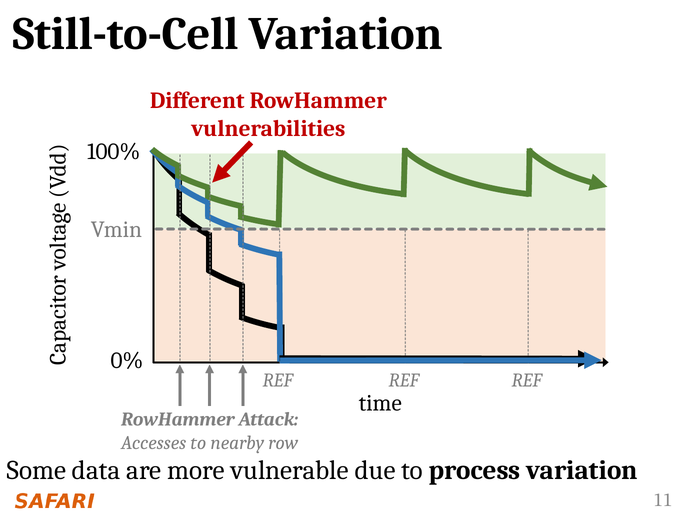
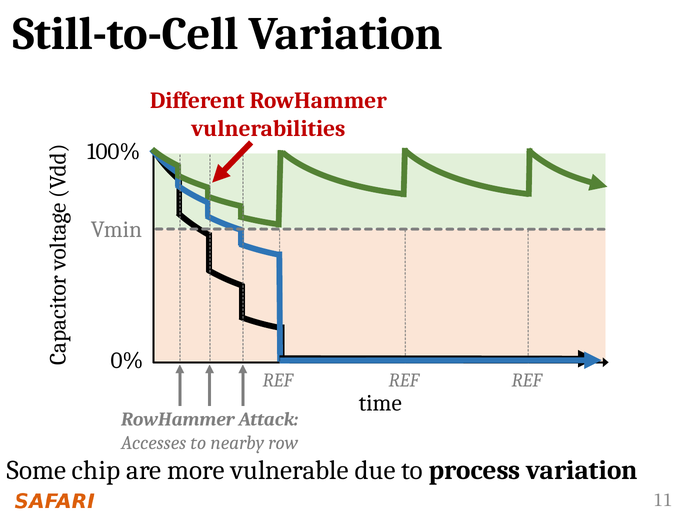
data: data -> chip
